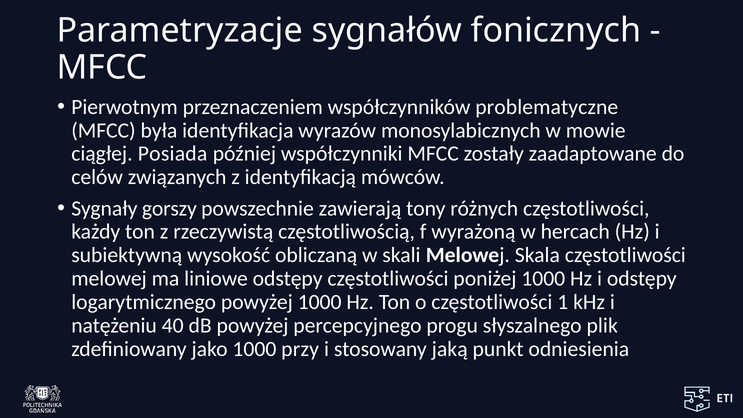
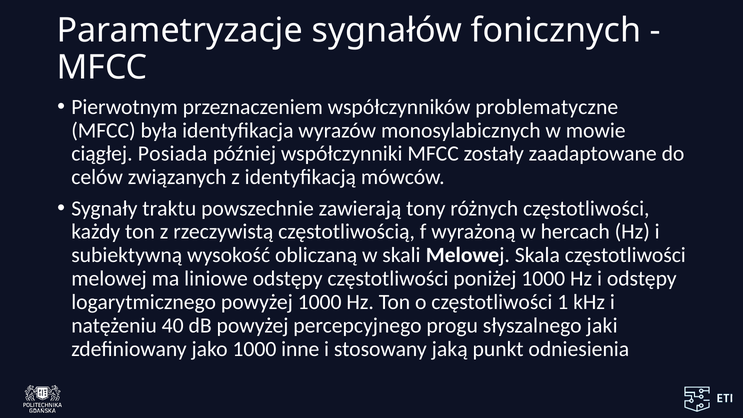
gorszy: gorszy -> traktu
plik: plik -> jaki
przy: przy -> inne
